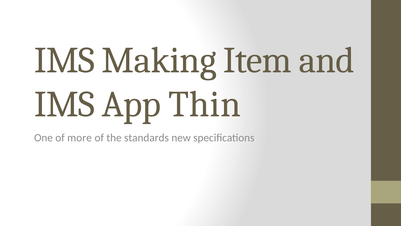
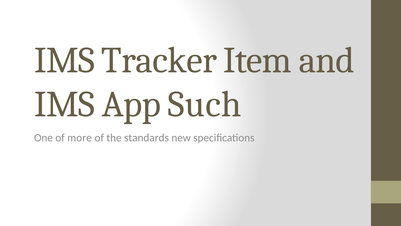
Making: Making -> Tracker
Thin: Thin -> Such
